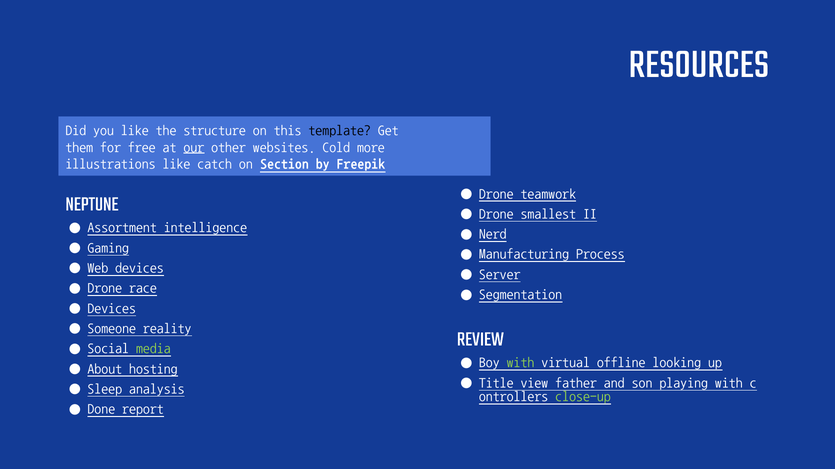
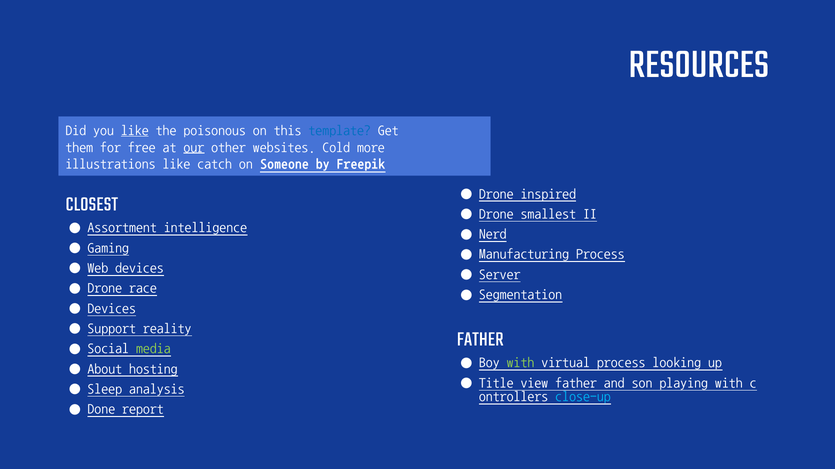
like at (135, 131) underline: none -> present
structure: structure -> poisonous
template colour: black -> blue
Section: Section -> Someone
teamwork: teamwork -> inspired
NEPTUNE: NEPTUNE -> CLOSEST
Someone: Someone -> Support
REVIEW at (480, 339): REVIEW -> FATHER
virtual offline: offline -> process
close-up colour: light green -> light blue
